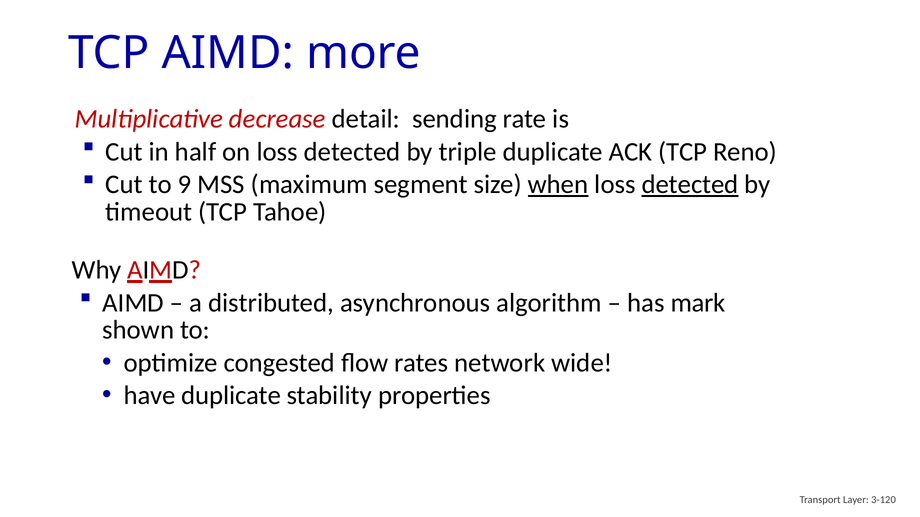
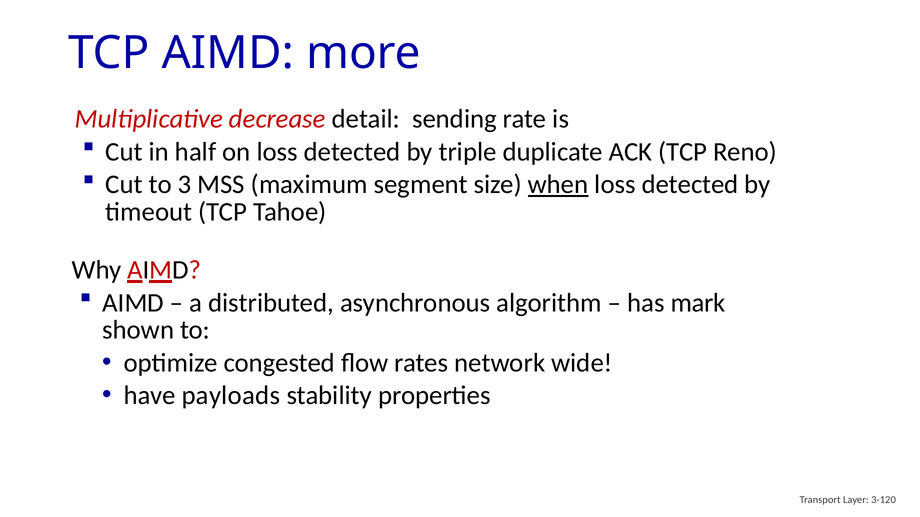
9: 9 -> 3
detected at (690, 185) underline: present -> none
have duplicate: duplicate -> payloads
